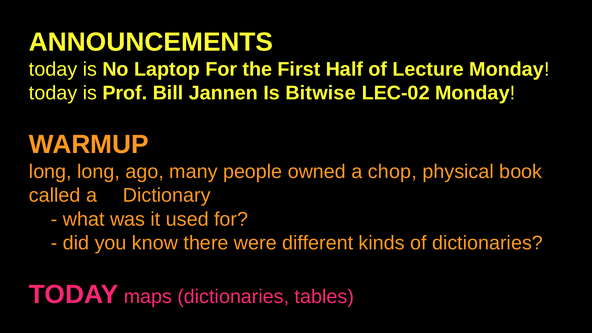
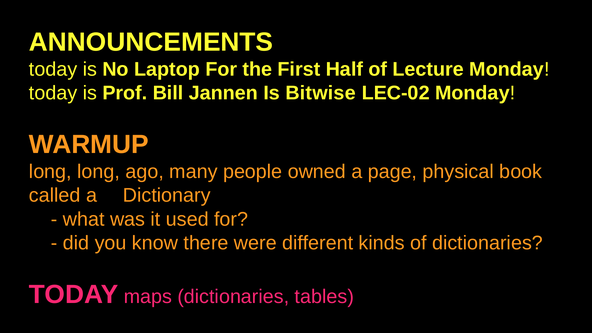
chop: chop -> page
